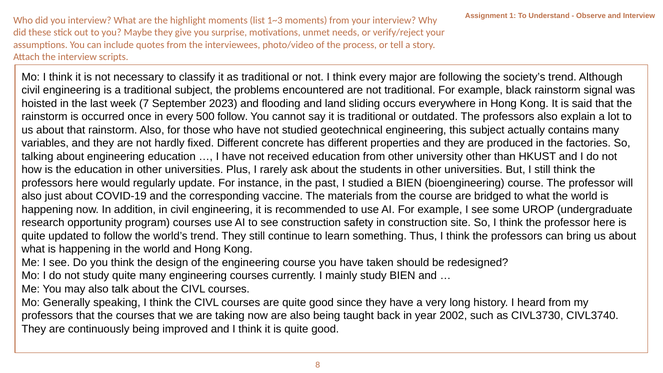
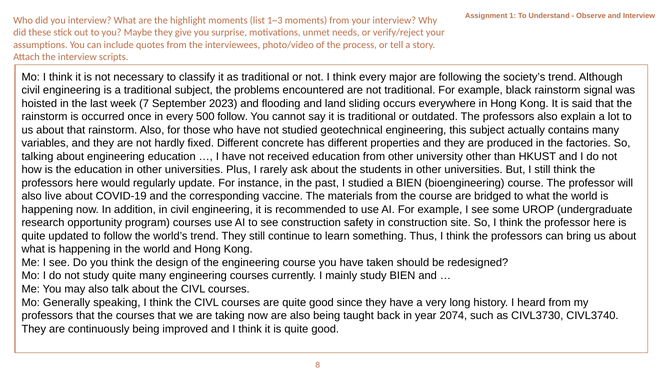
just: just -> live
2002: 2002 -> 2074
